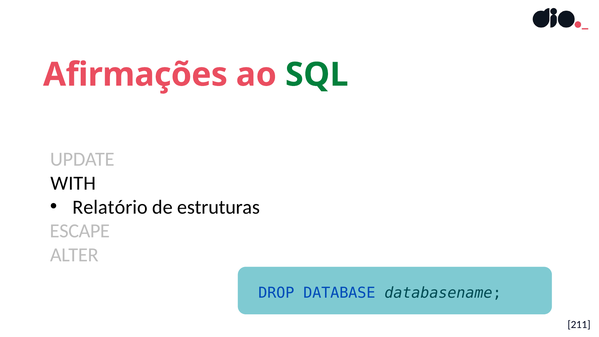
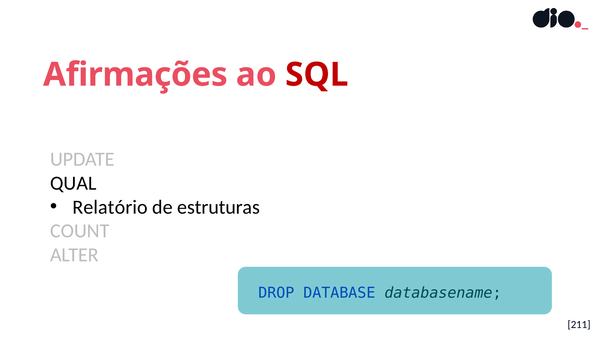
SQL colour: green -> red
WITH: WITH -> QUAL
ESCAPE: ESCAPE -> COUNT
